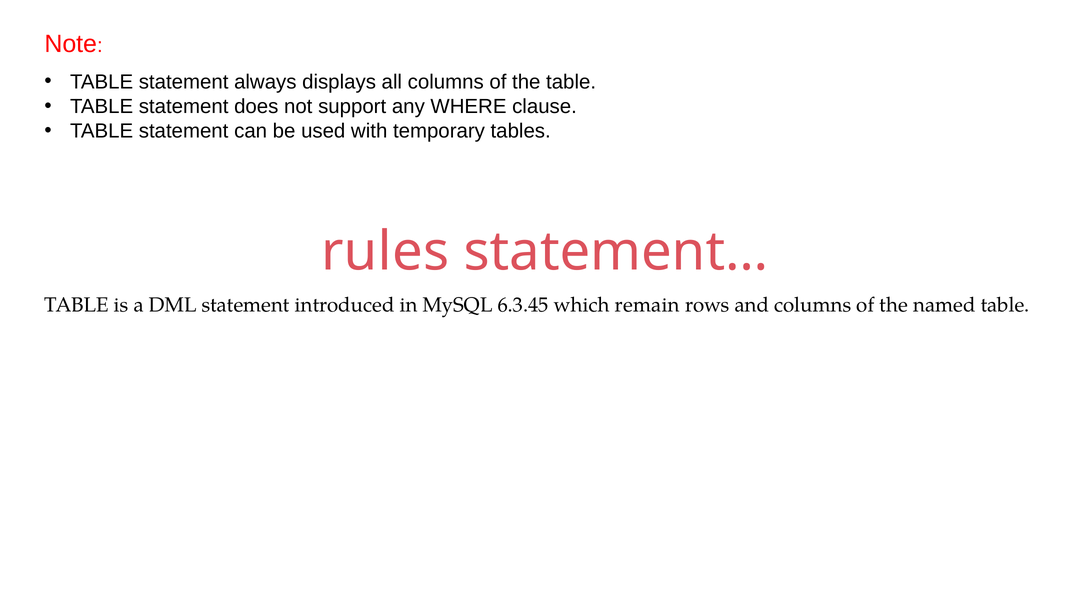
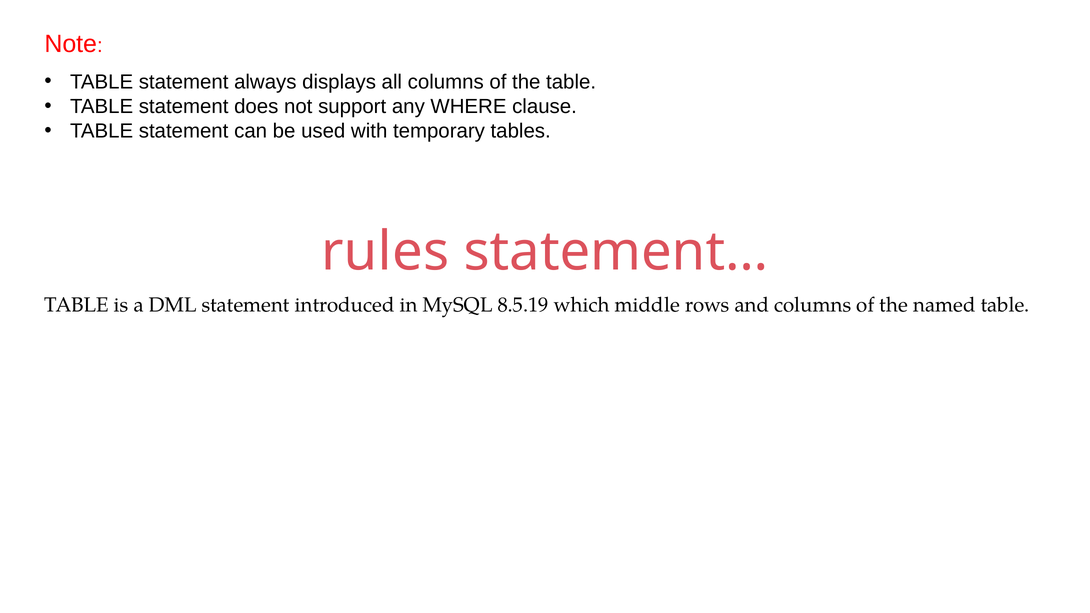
6.3.45: 6.3.45 -> 8.5.19
remain: remain -> middle
